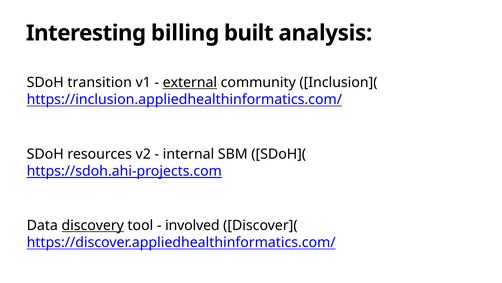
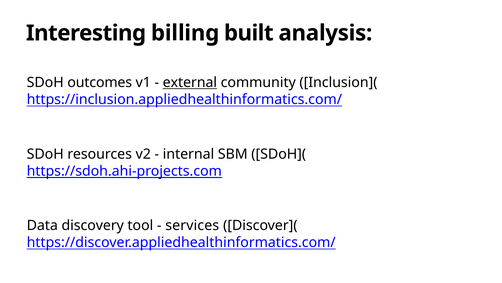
transition: transition -> outcomes
discovery underline: present -> none
involved: involved -> services
